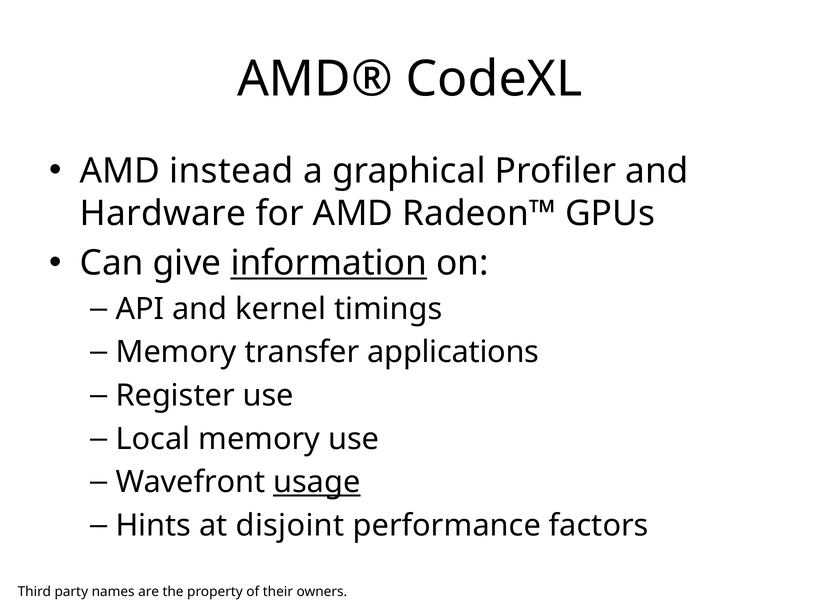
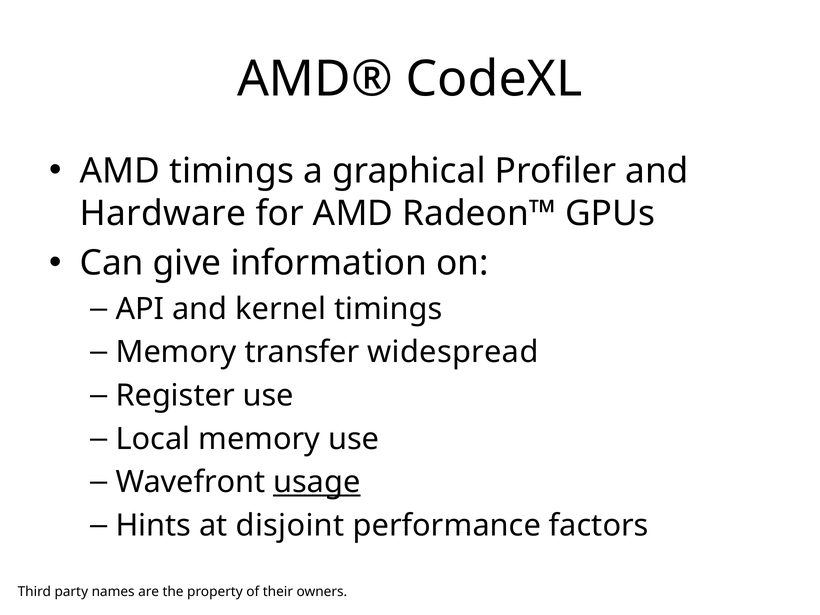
AMD instead: instead -> timings
information underline: present -> none
applications: applications -> widespread
